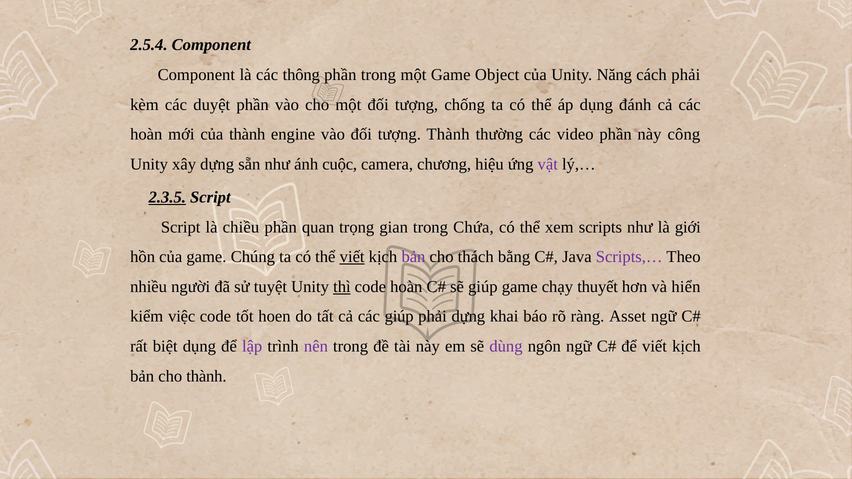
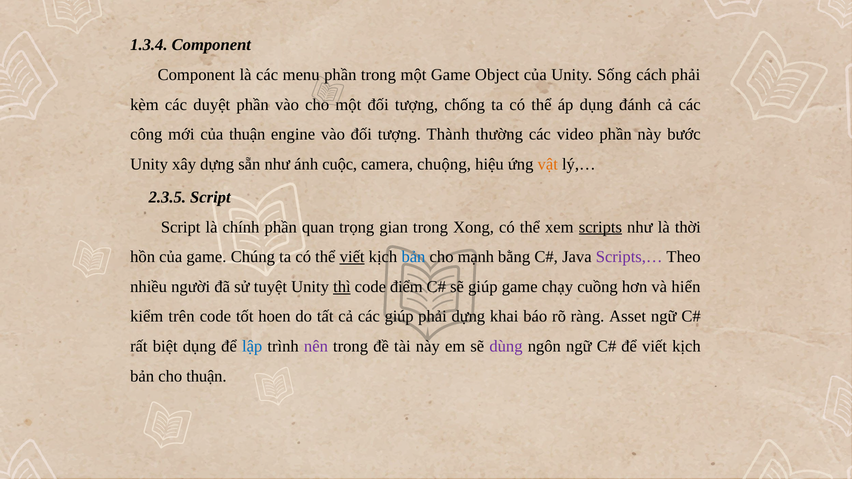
2.5.4: 2.5.4 -> 1.3.4
thông: thông -> menu
Năng: Năng -> Sống
hoàn at (146, 134): hoàn -> công
của thành: thành -> thuận
công: công -> bước
chương: chương -> chuộng
vật colour: purple -> orange
2.3.5 underline: present -> none
chiều: chiều -> chính
Chứa: Chứa -> Xong
scripts underline: none -> present
giới: giới -> thời
bản at (413, 257) colour: purple -> blue
thách: thách -> mạnh
code hoàn: hoàn -> điểm
thuyết: thuyết -> cuồng
việc: việc -> trên
lập colour: purple -> blue
cho thành: thành -> thuận
